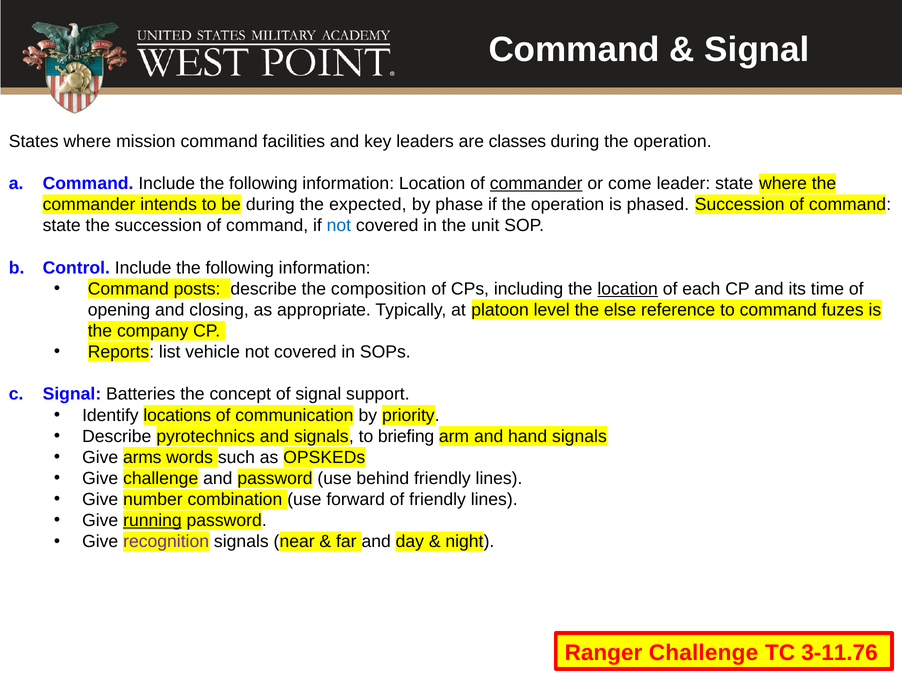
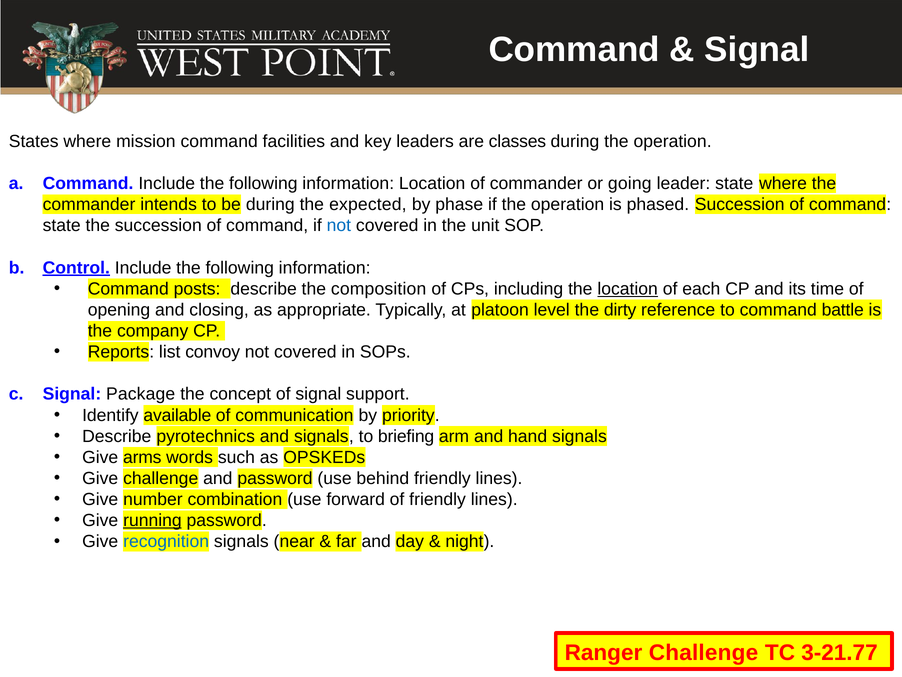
commander at (536, 183) underline: present -> none
come: come -> going
Control underline: none -> present
else: else -> dirty
fuzes: fuzes -> battle
vehicle: vehicle -> convoy
Batteries: Batteries -> Package
locations: locations -> available
recognition colour: purple -> blue
3-11.76: 3-11.76 -> 3-21.77
